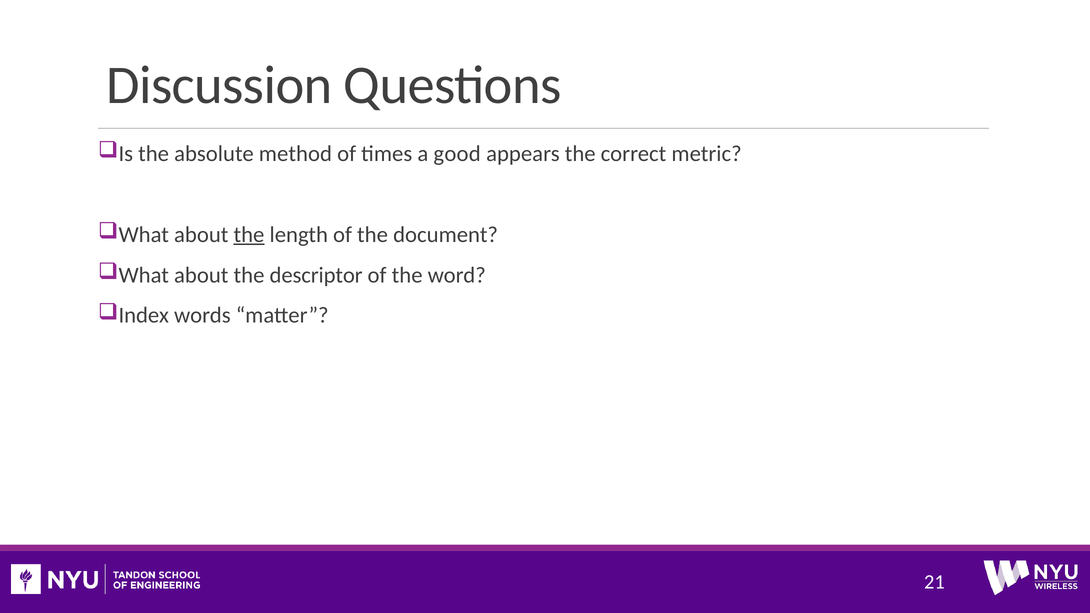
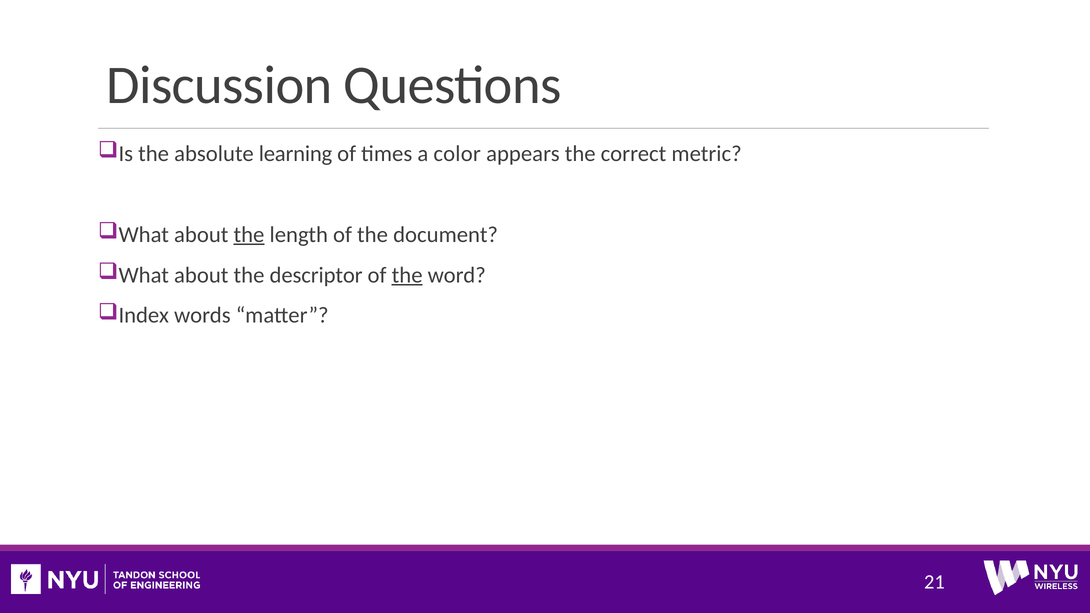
method: method -> learning
good: good -> color
the at (407, 275) underline: none -> present
